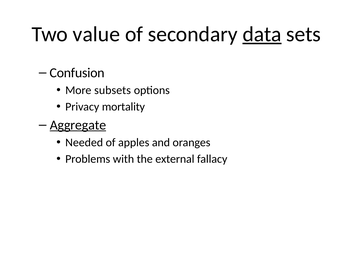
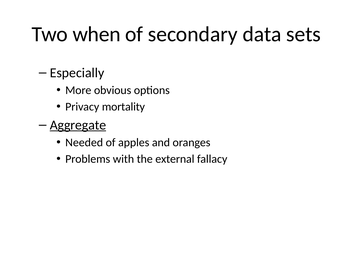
value: value -> when
data underline: present -> none
Confusion: Confusion -> Especially
subsets: subsets -> obvious
